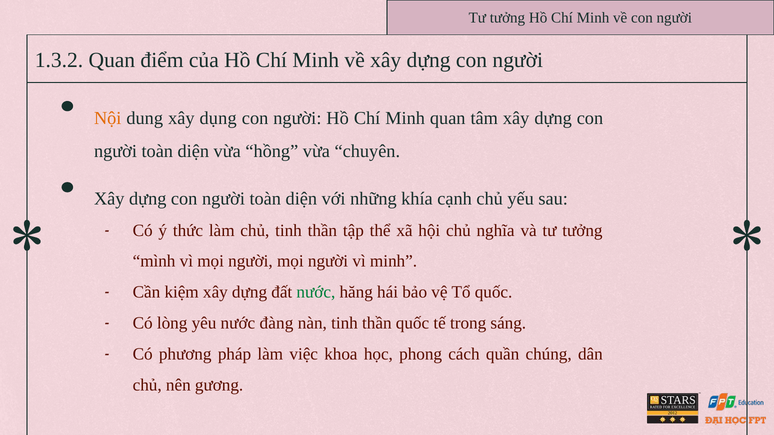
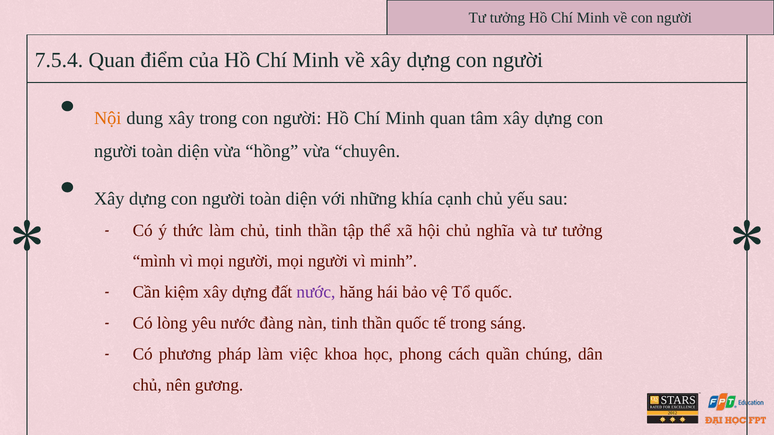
1.3.2: 1.3.2 -> 7.5.4
xây dụng: dụng -> trong
nước at (316, 292) colour: green -> purple
